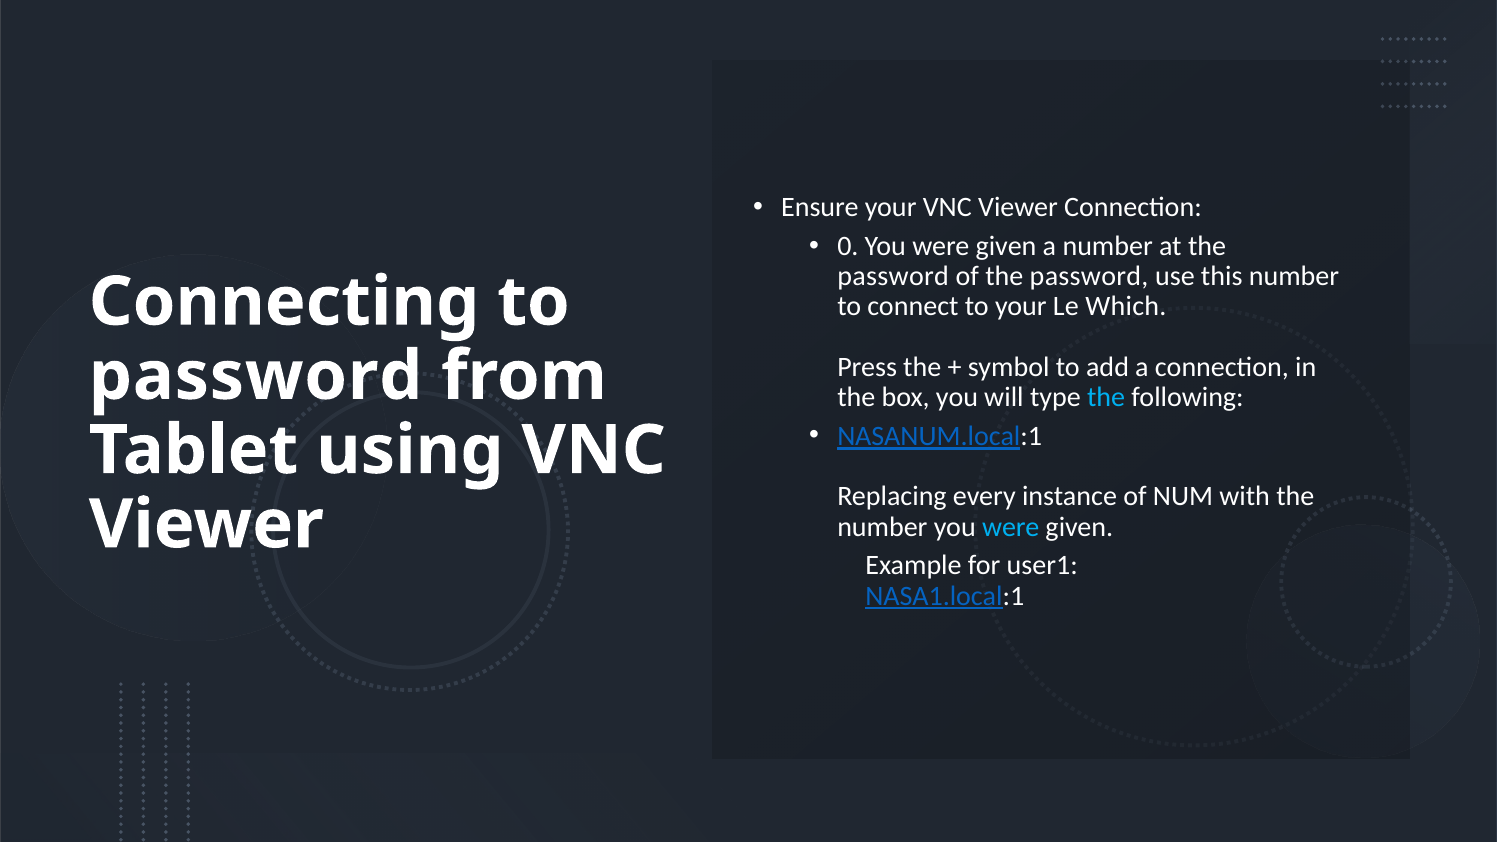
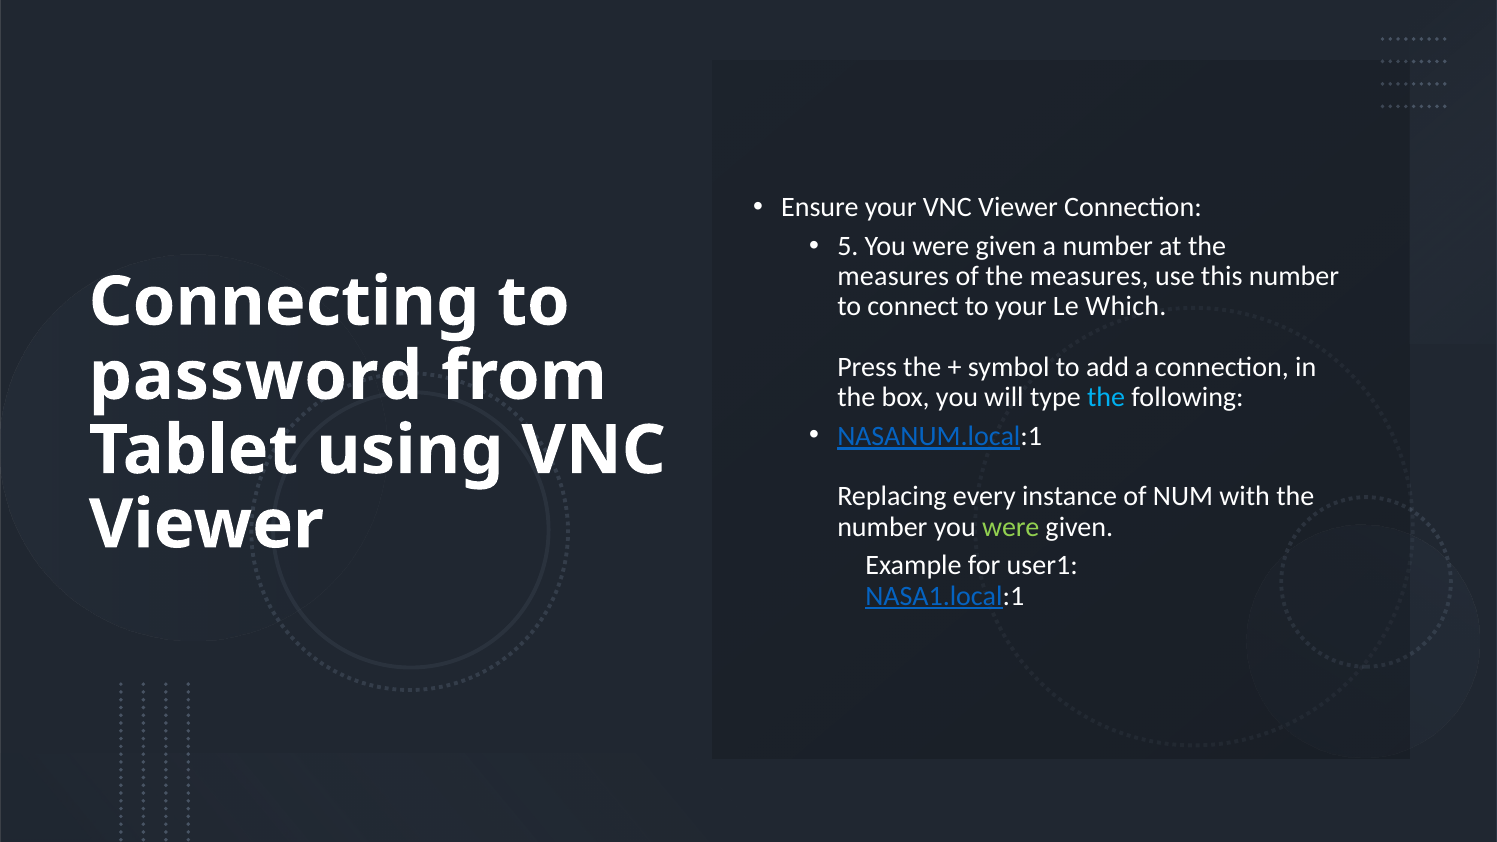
0: 0 -> 5
password at (893, 276): password -> measures
of the password: password -> measures
were at (1011, 527) colour: light blue -> light green
